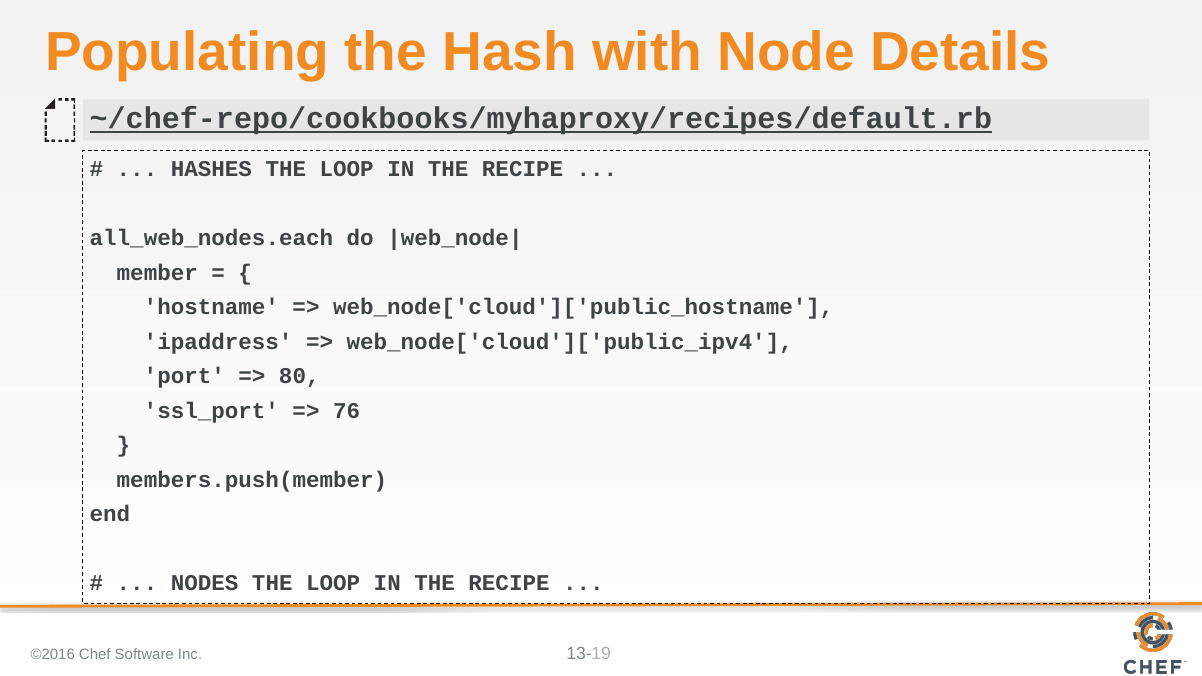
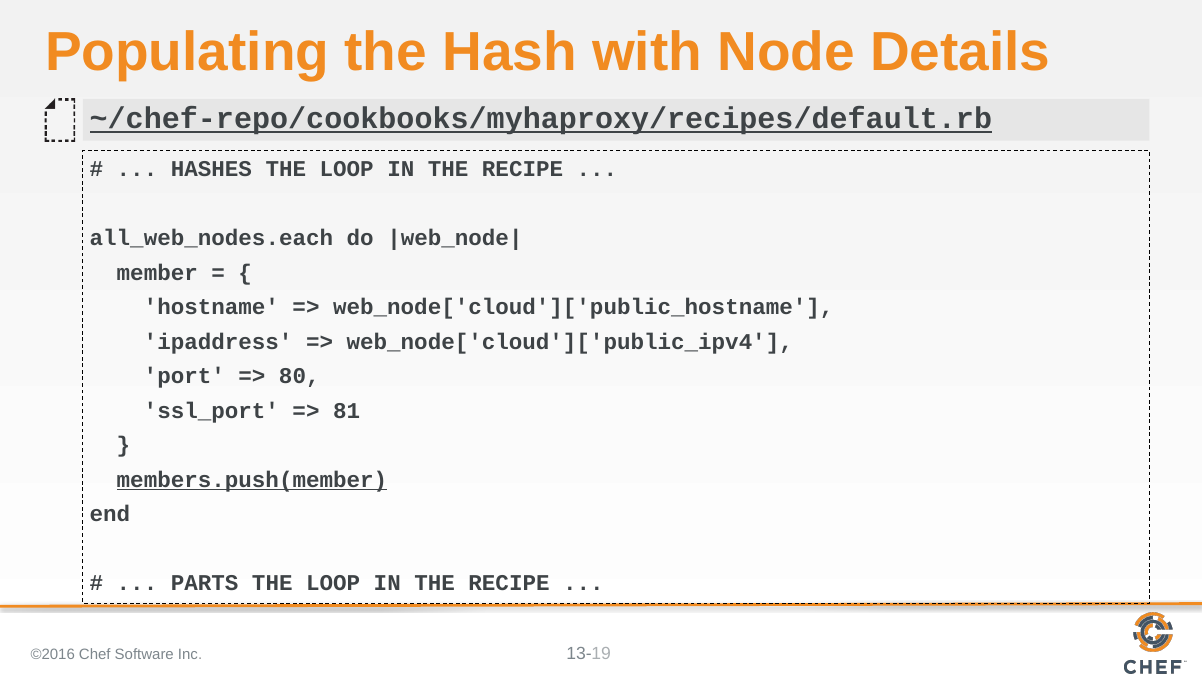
76: 76 -> 81
members.push(member underline: none -> present
NODES: NODES -> PARTS
